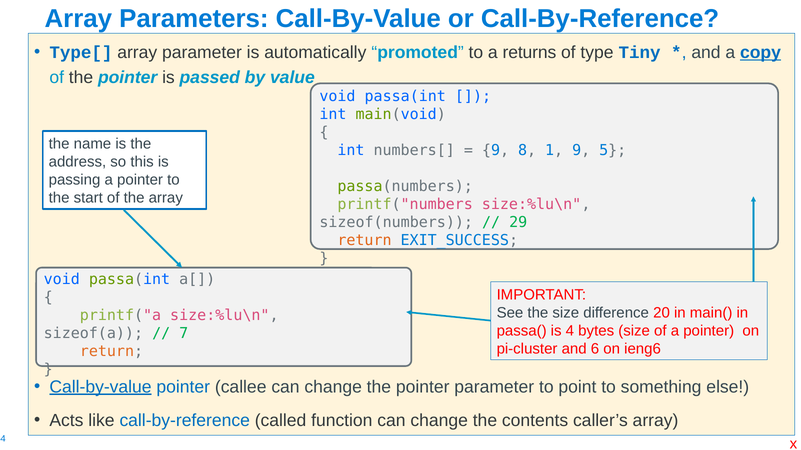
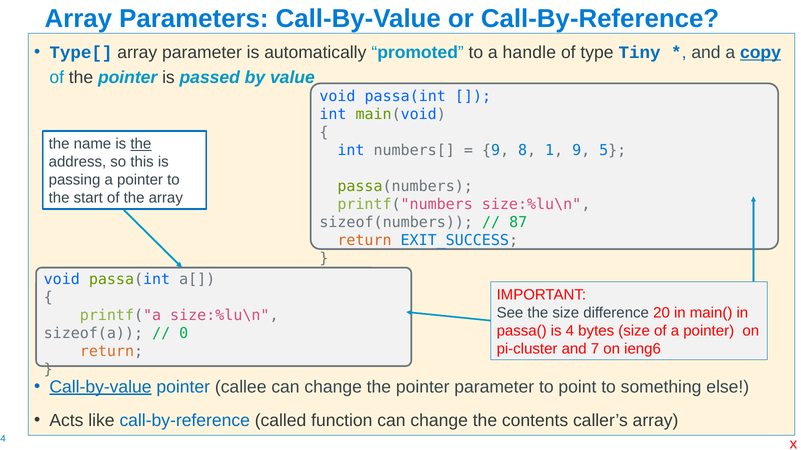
returns: returns -> handle
the at (141, 144) underline: none -> present
29: 29 -> 87
7: 7 -> 0
6: 6 -> 7
